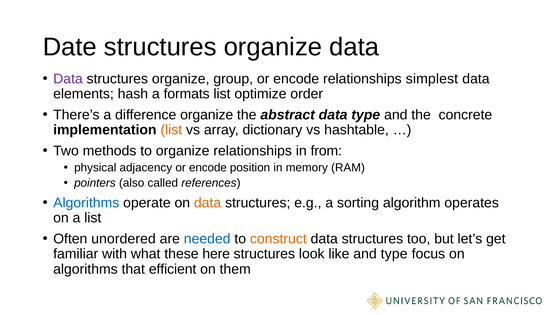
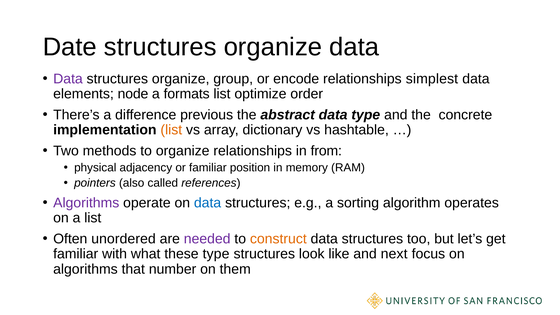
hash: hash -> node
difference organize: organize -> previous
adjacency or encode: encode -> familiar
Algorithms at (86, 203) colour: blue -> purple
data at (208, 203) colour: orange -> blue
needed colour: blue -> purple
these here: here -> type
and type: type -> next
efficient: efficient -> number
